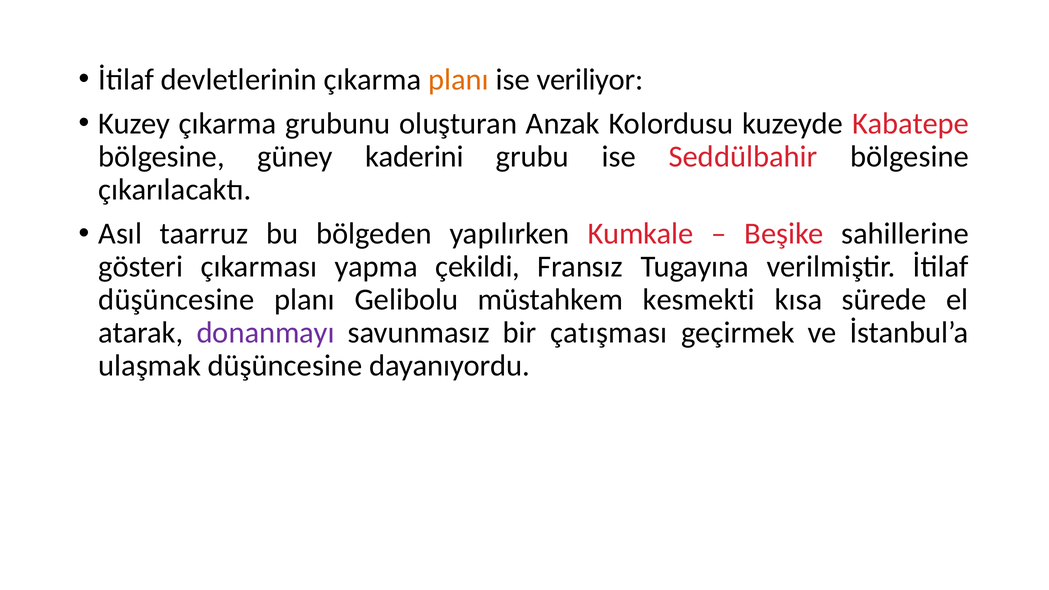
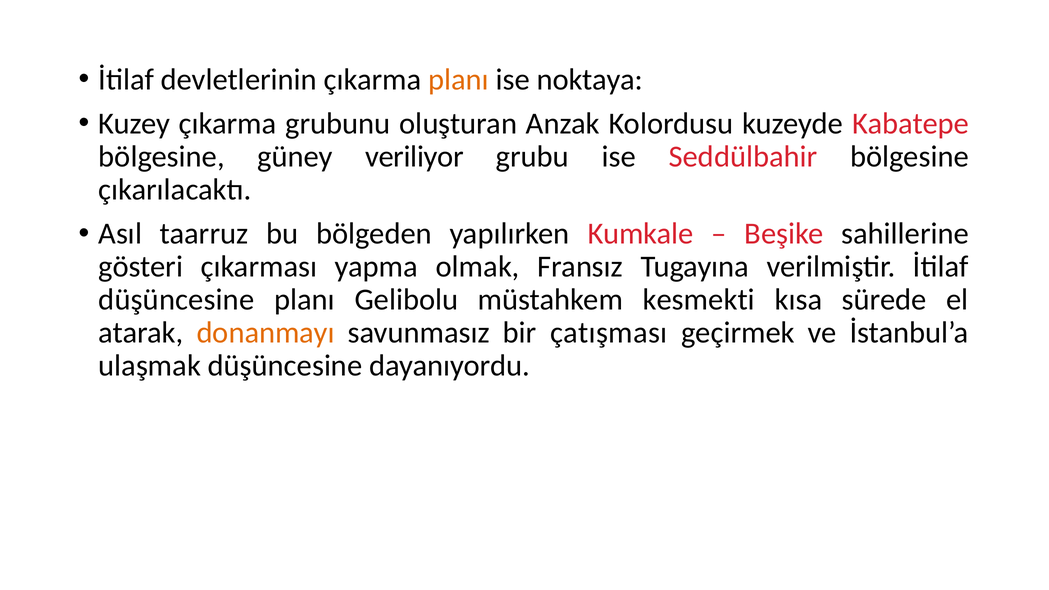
veriliyor: veriliyor -> noktaya
kaderini: kaderini -> veriliyor
çekildi: çekildi -> olmak
donanmayı colour: purple -> orange
